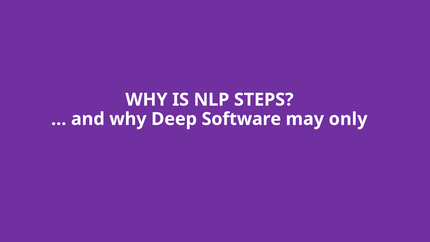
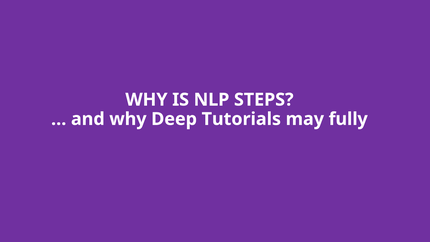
Software: Software -> Tutorials
only: only -> fully
